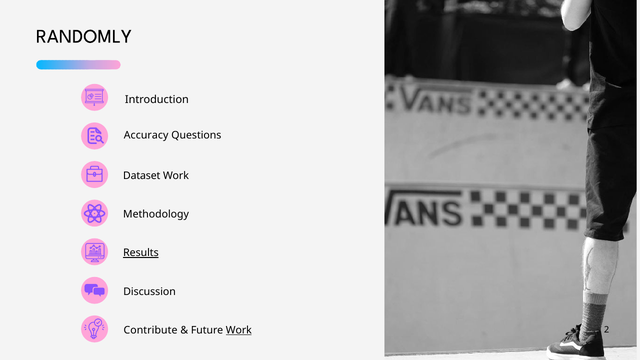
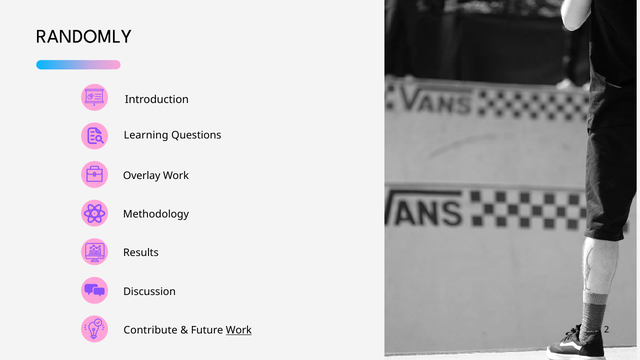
Accuracy: Accuracy -> Learning
Dataset: Dataset -> Overlay
Results underline: present -> none
